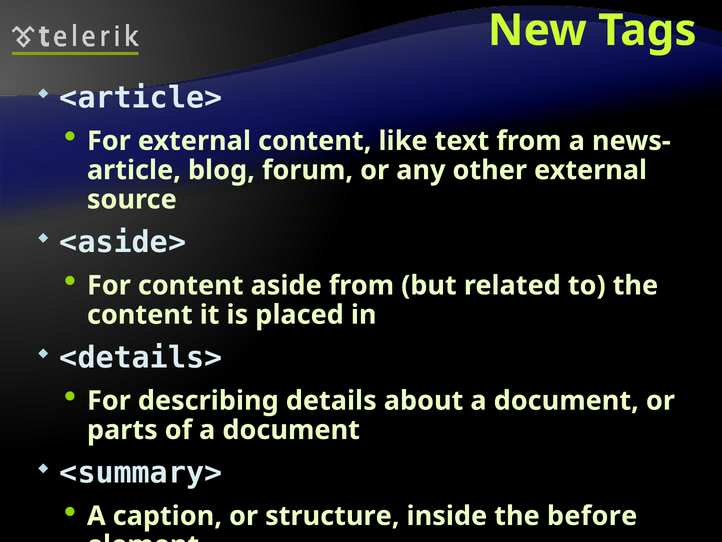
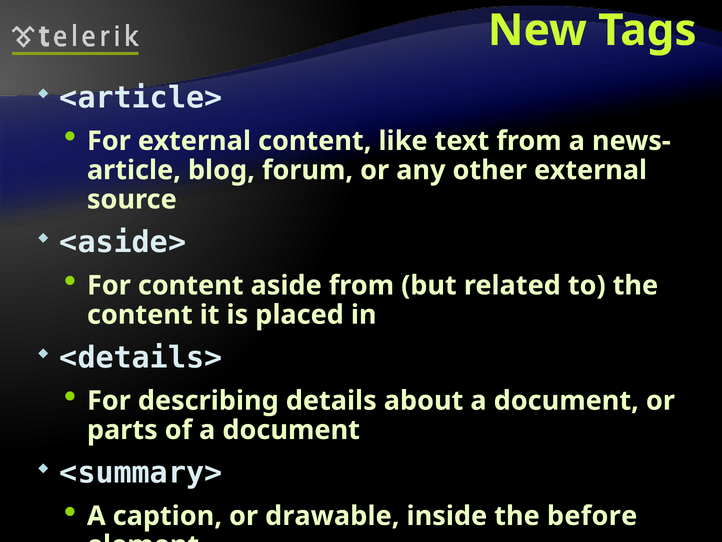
structure: structure -> drawable
